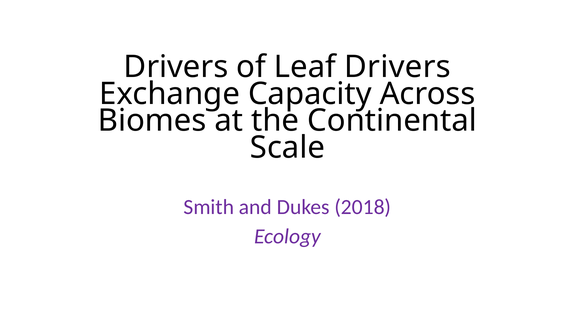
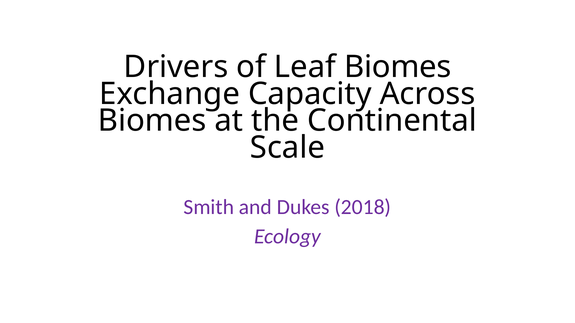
Leaf Drivers: Drivers -> Biomes
